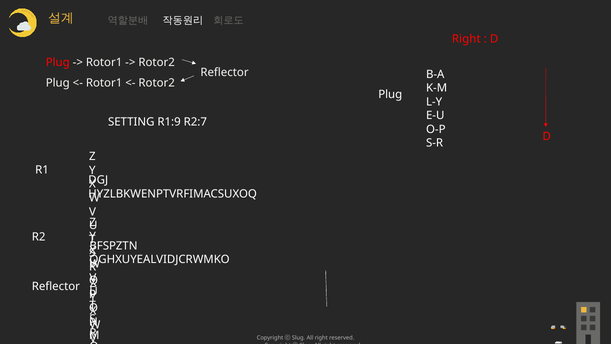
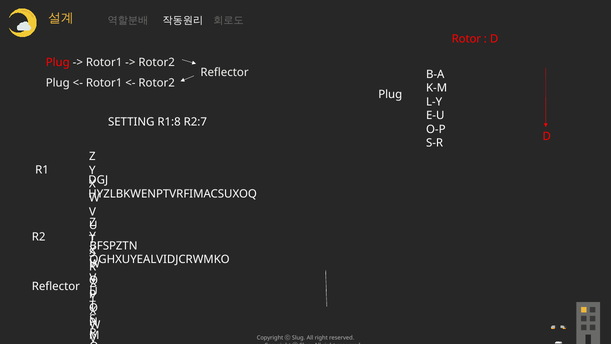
Right at (466, 39): Right -> Rotor
R1:9: R1:9 -> R1:8
